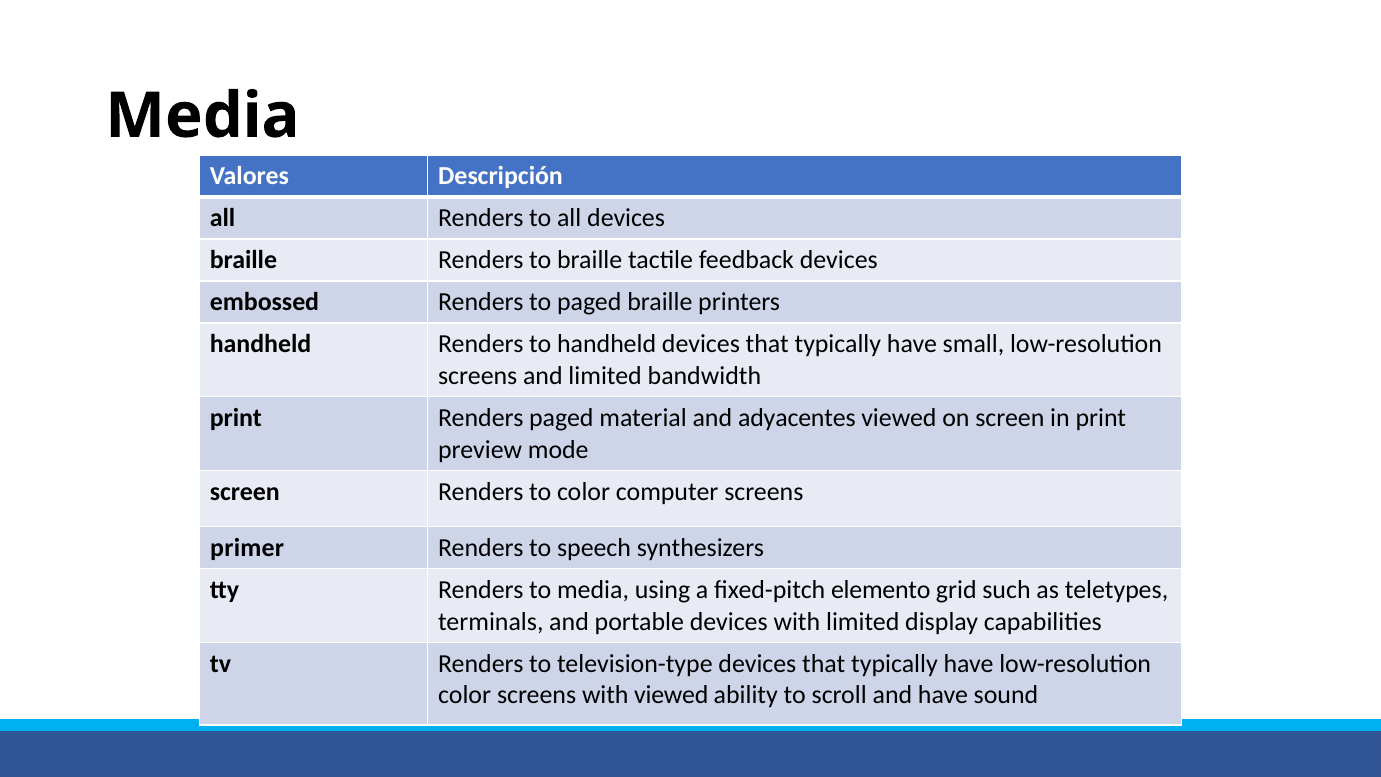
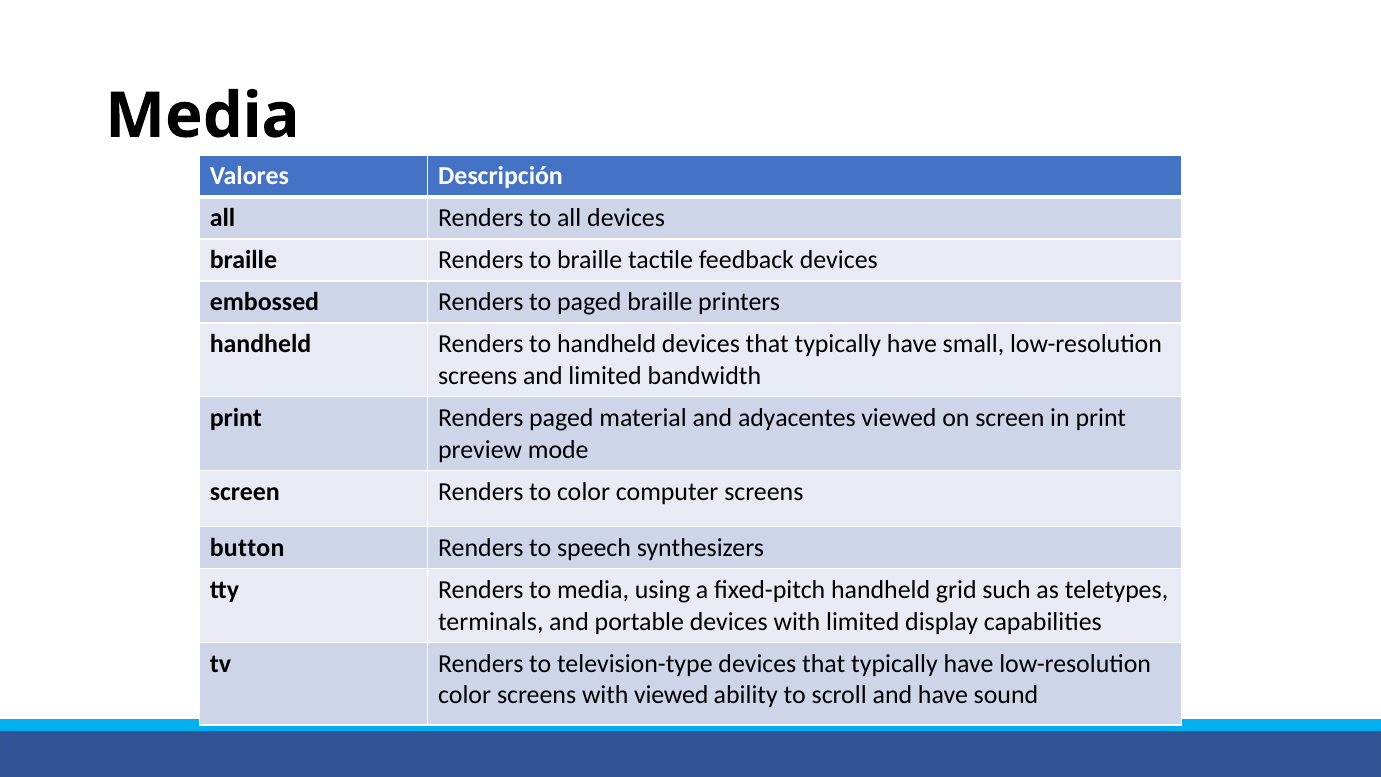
primer: primer -> button
fixed-pitch elemento: elemento -> handheld
